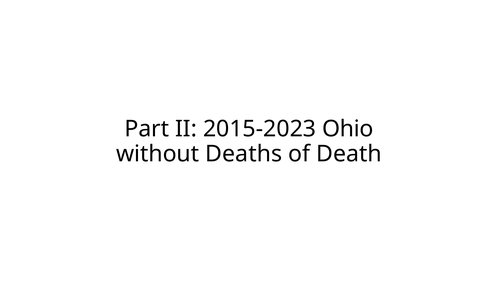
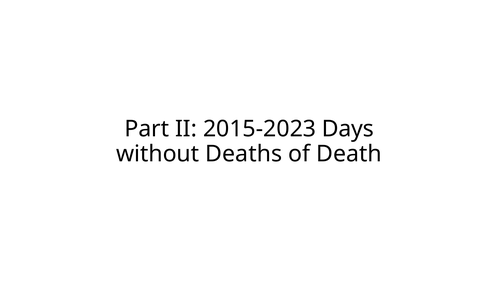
Ohio: Ohio -> Days
